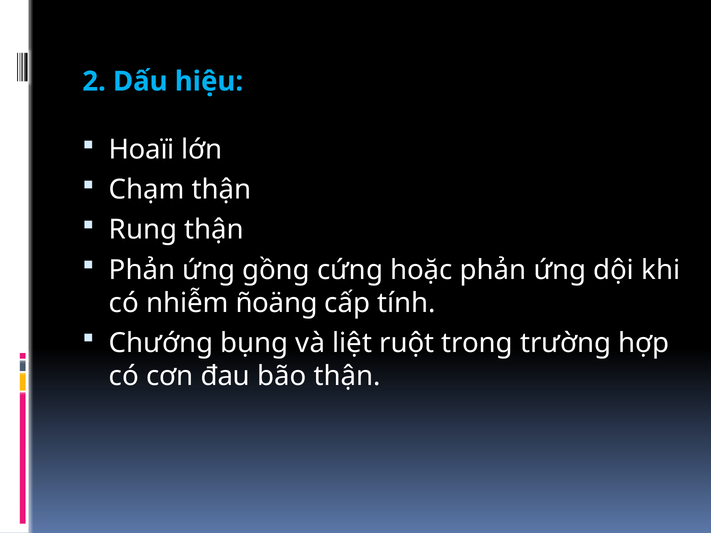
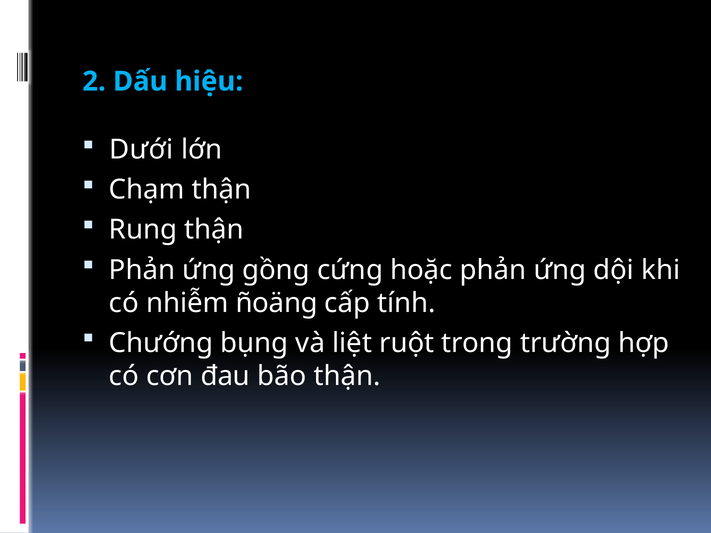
Hoaïi: Hoaïi -> Dưới
